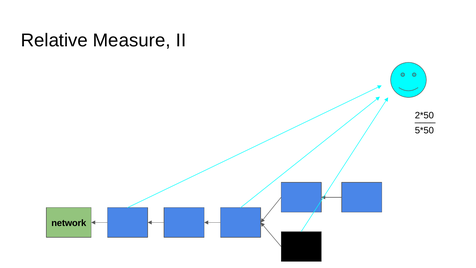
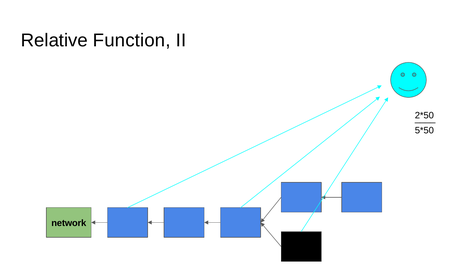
Measure: Measure -> Function
